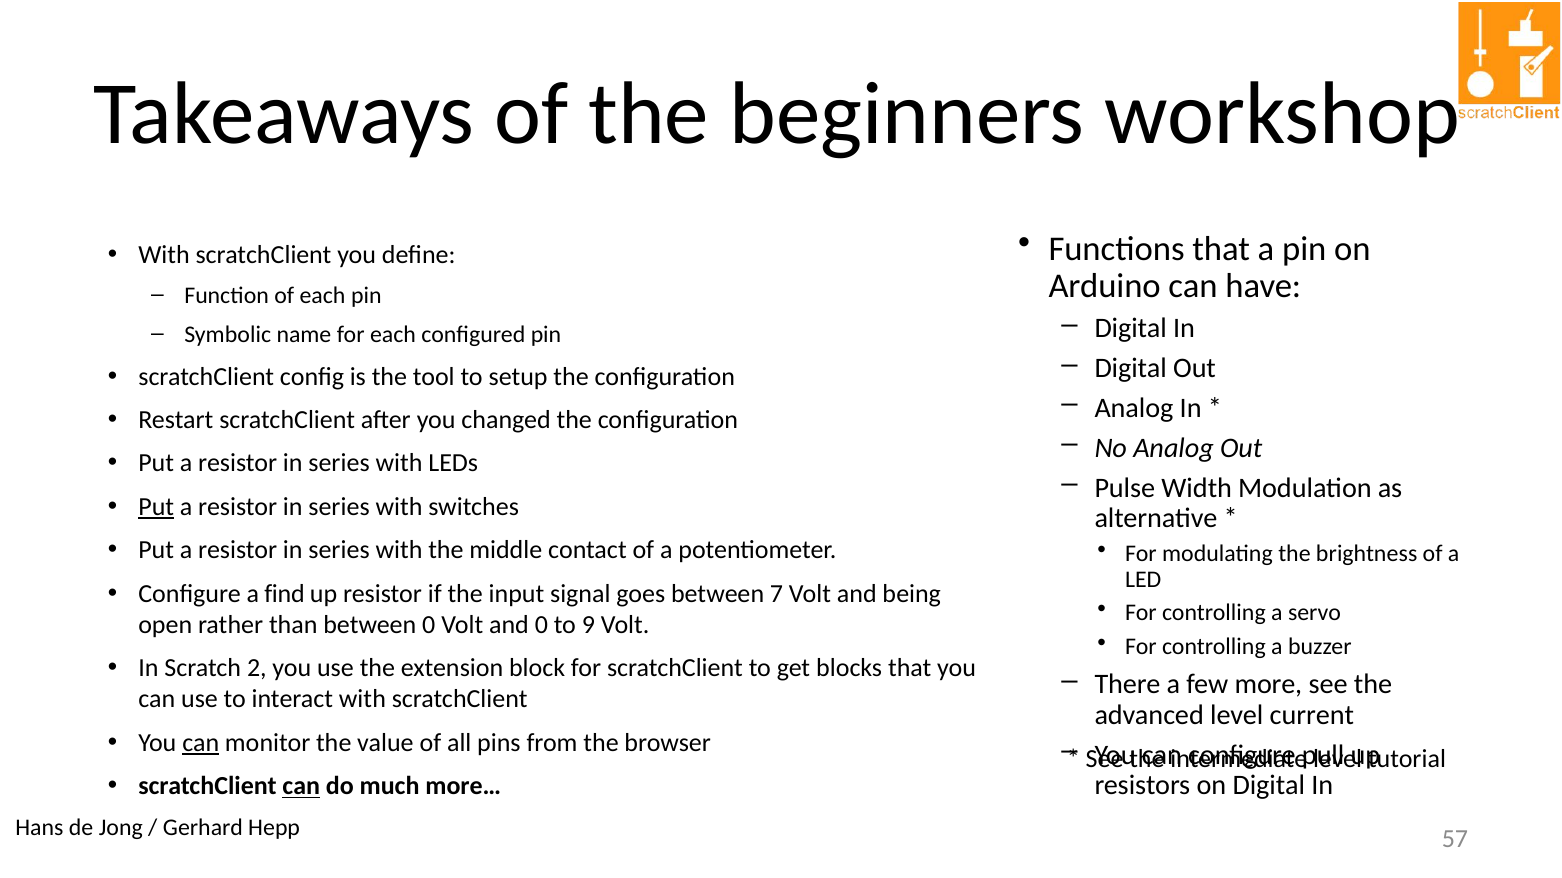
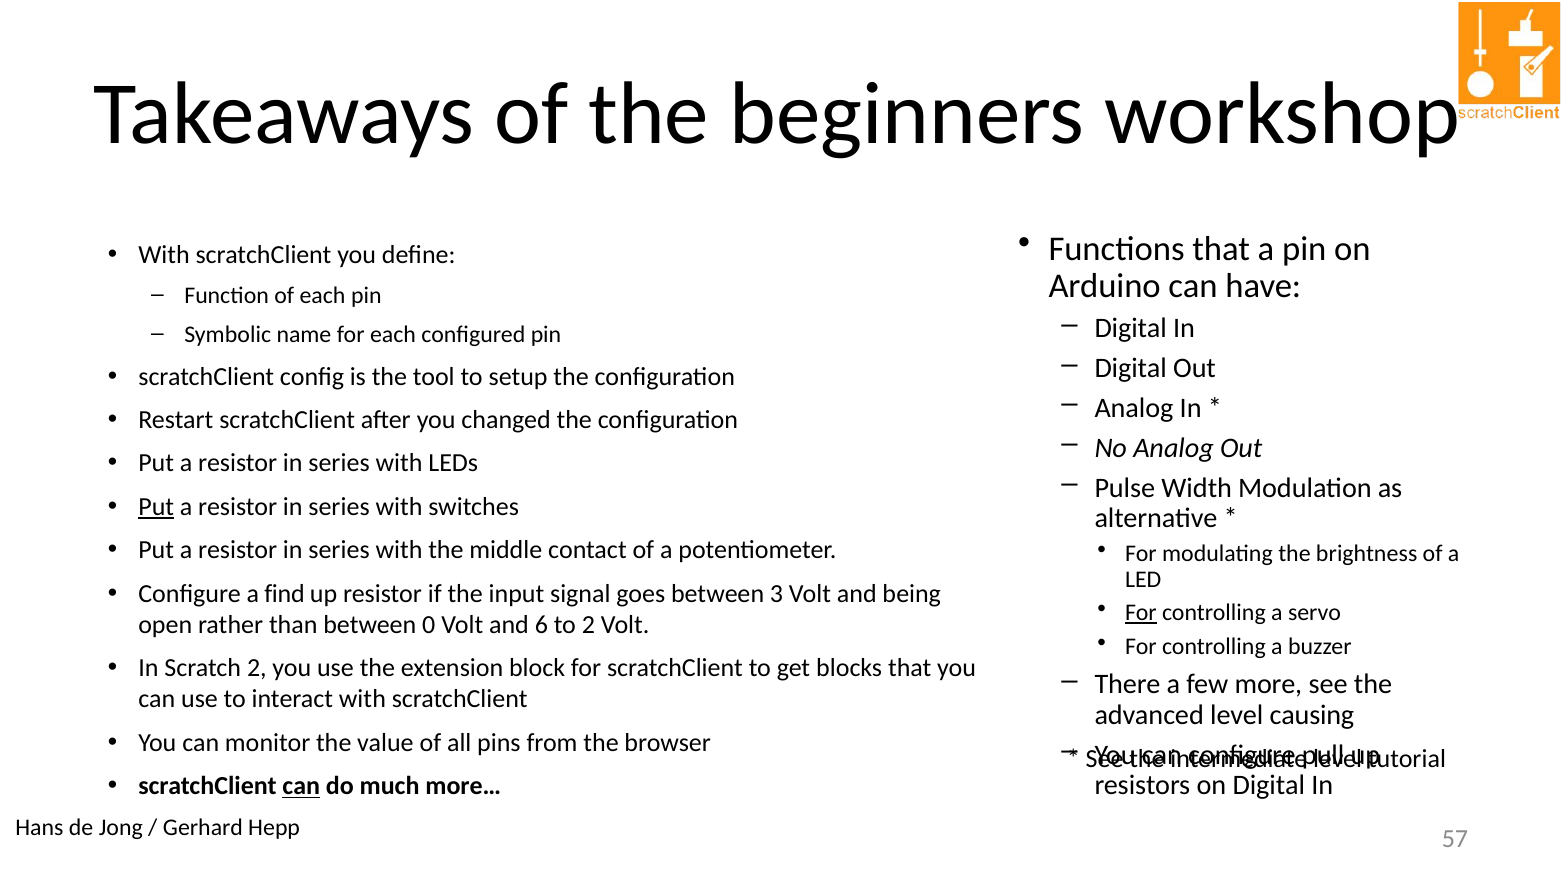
7: 7 -> 3
For at (1141, 613) underline: none -> present
and 0: 0 -> 6
to 9: 9 -> 2
current: current -> causing
can at (201, 743) underline: present -> none
